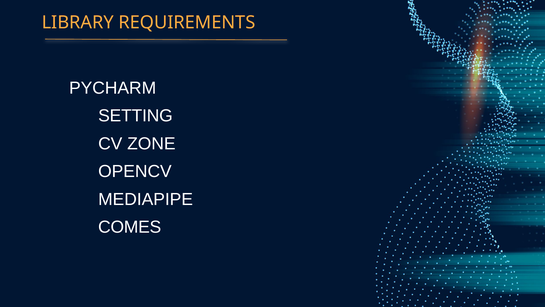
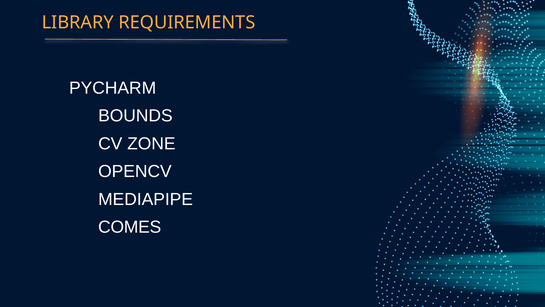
SETTING: SETTING -> BOUNDS
